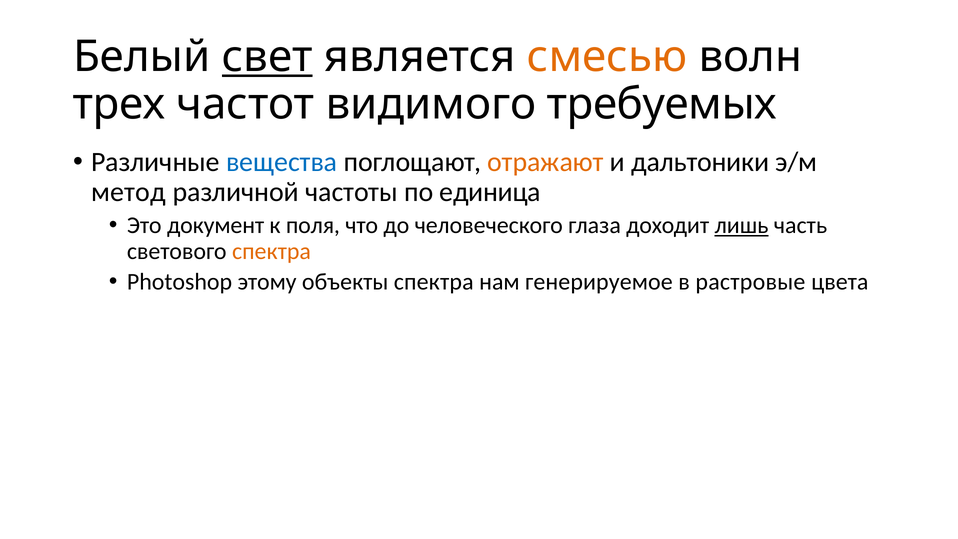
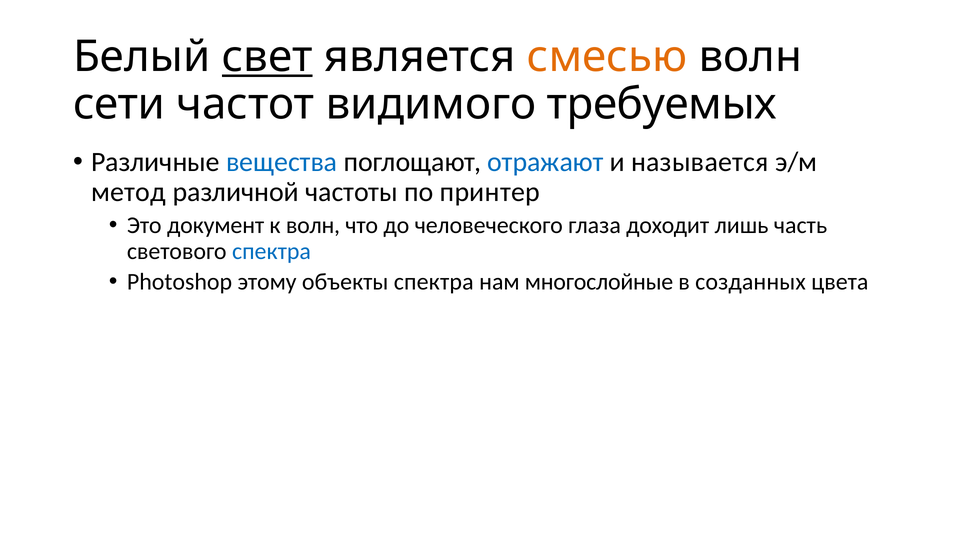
трех: трех -> сети
отражают colour: orange -> blue
дальтоники: дальтоники -> называется
единица: единица -> принтер
к поля: поля -> волн
лишь underline: present -> none
спектра at (272, 251) colour: orange -> blue
генерируемое: генерируемое -> многослойные
растровые: растровые -> созданных
